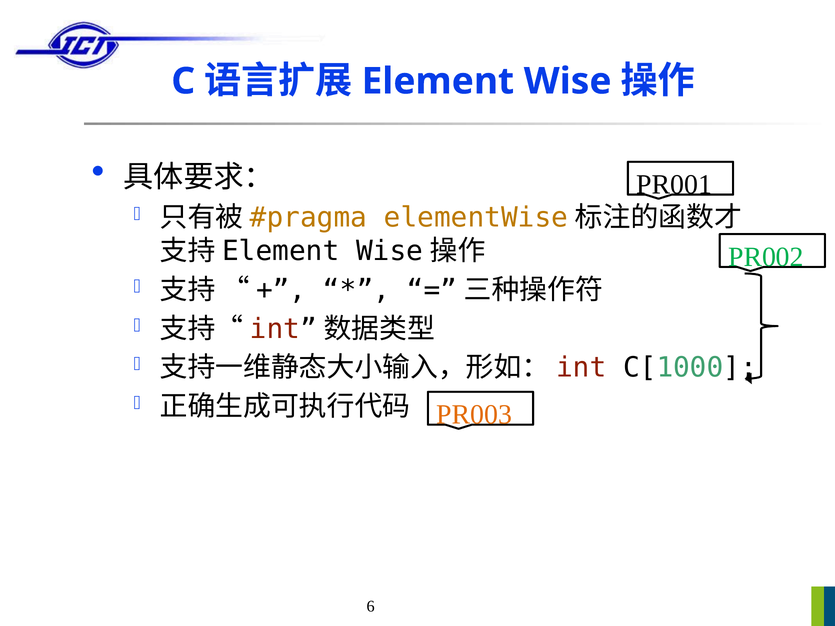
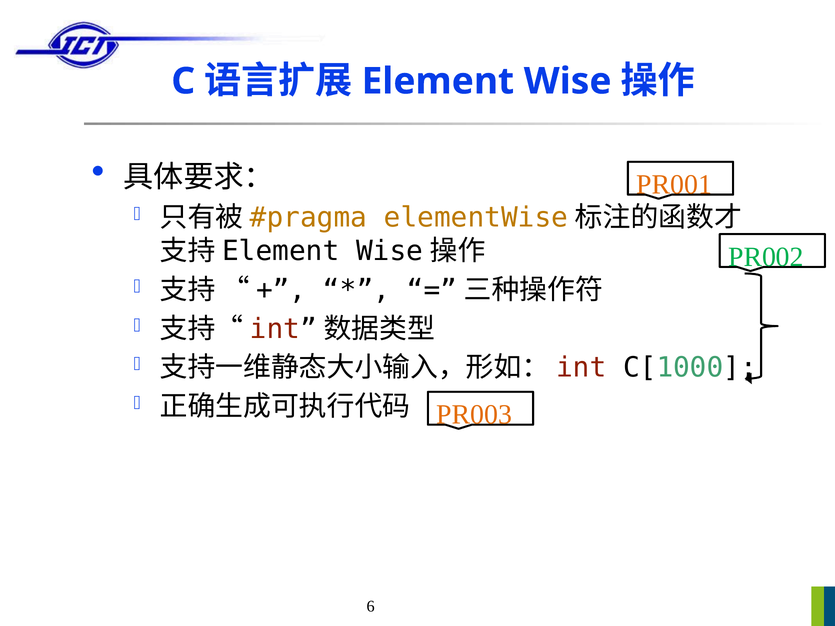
PR001 colour: black -> orange
